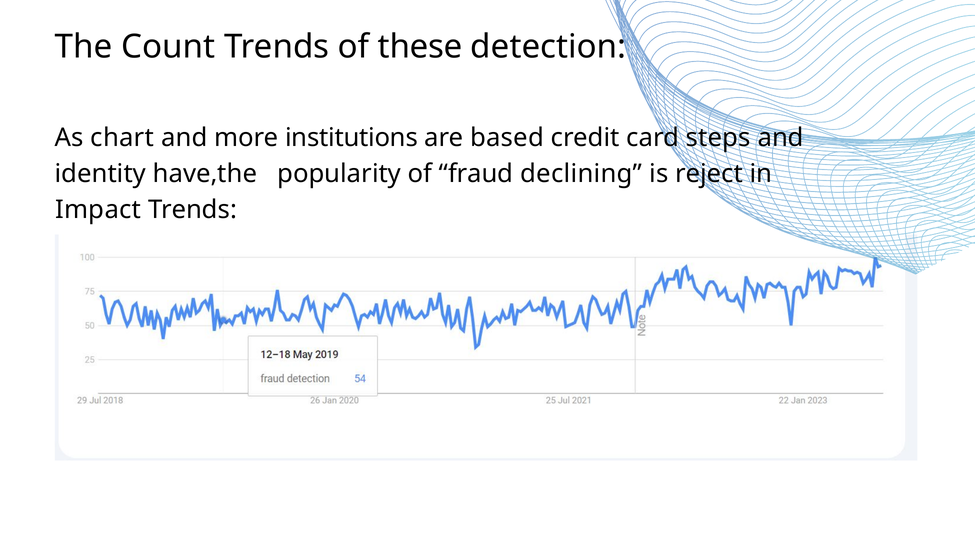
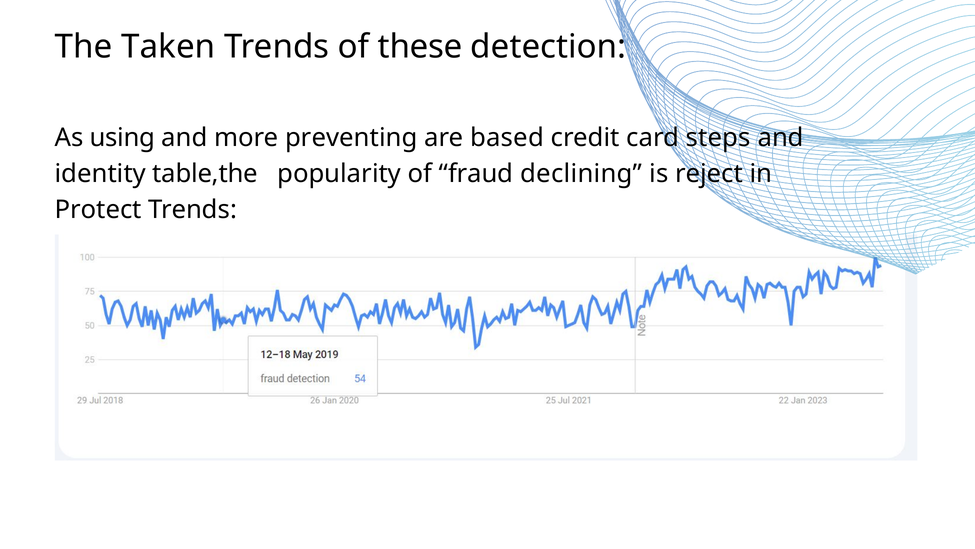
Count: Count -> Taken
chart: chart -> using
institutions: institutions -> preventing
have,the: have,the -> table,the
Impact: Impact -> Protect
